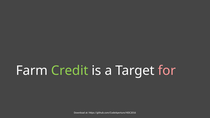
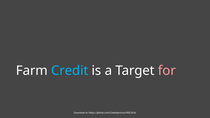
Credit colour: light green -> light blue
